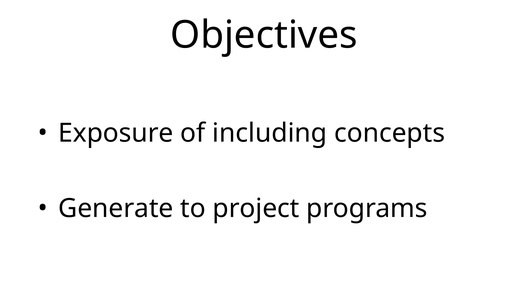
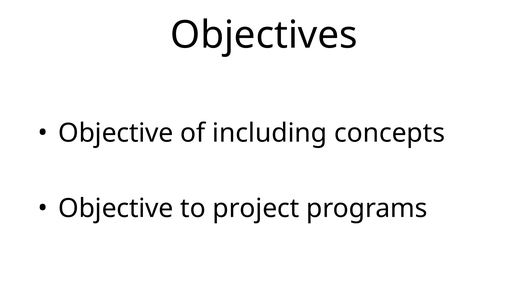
Exposure at (116, 133): Exposure -> Objective
Generate at (116, 208): Generate -> Objective
